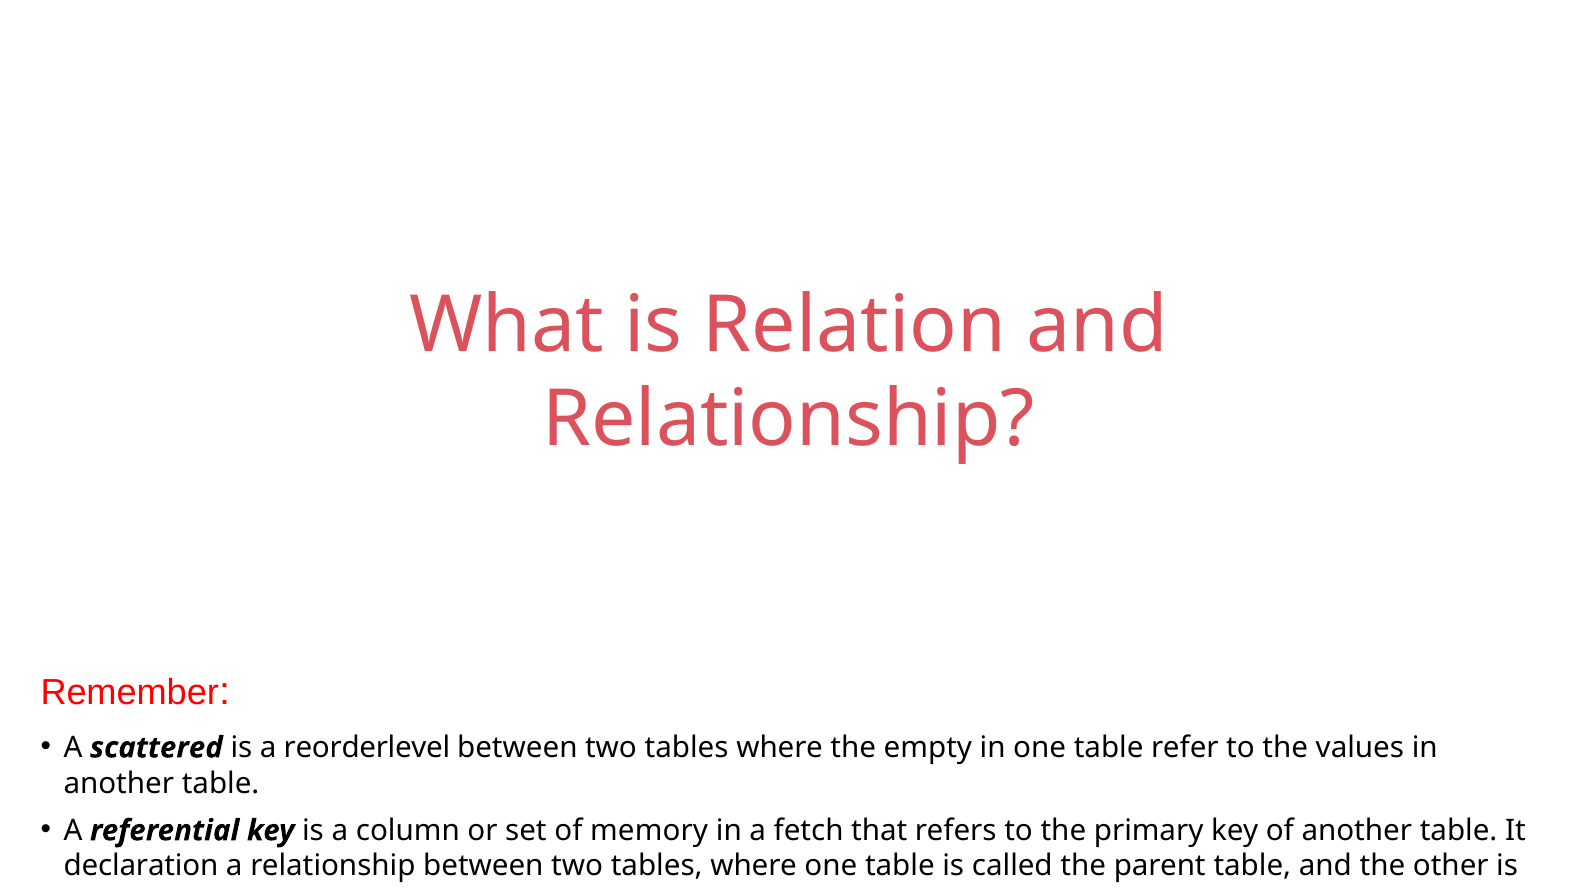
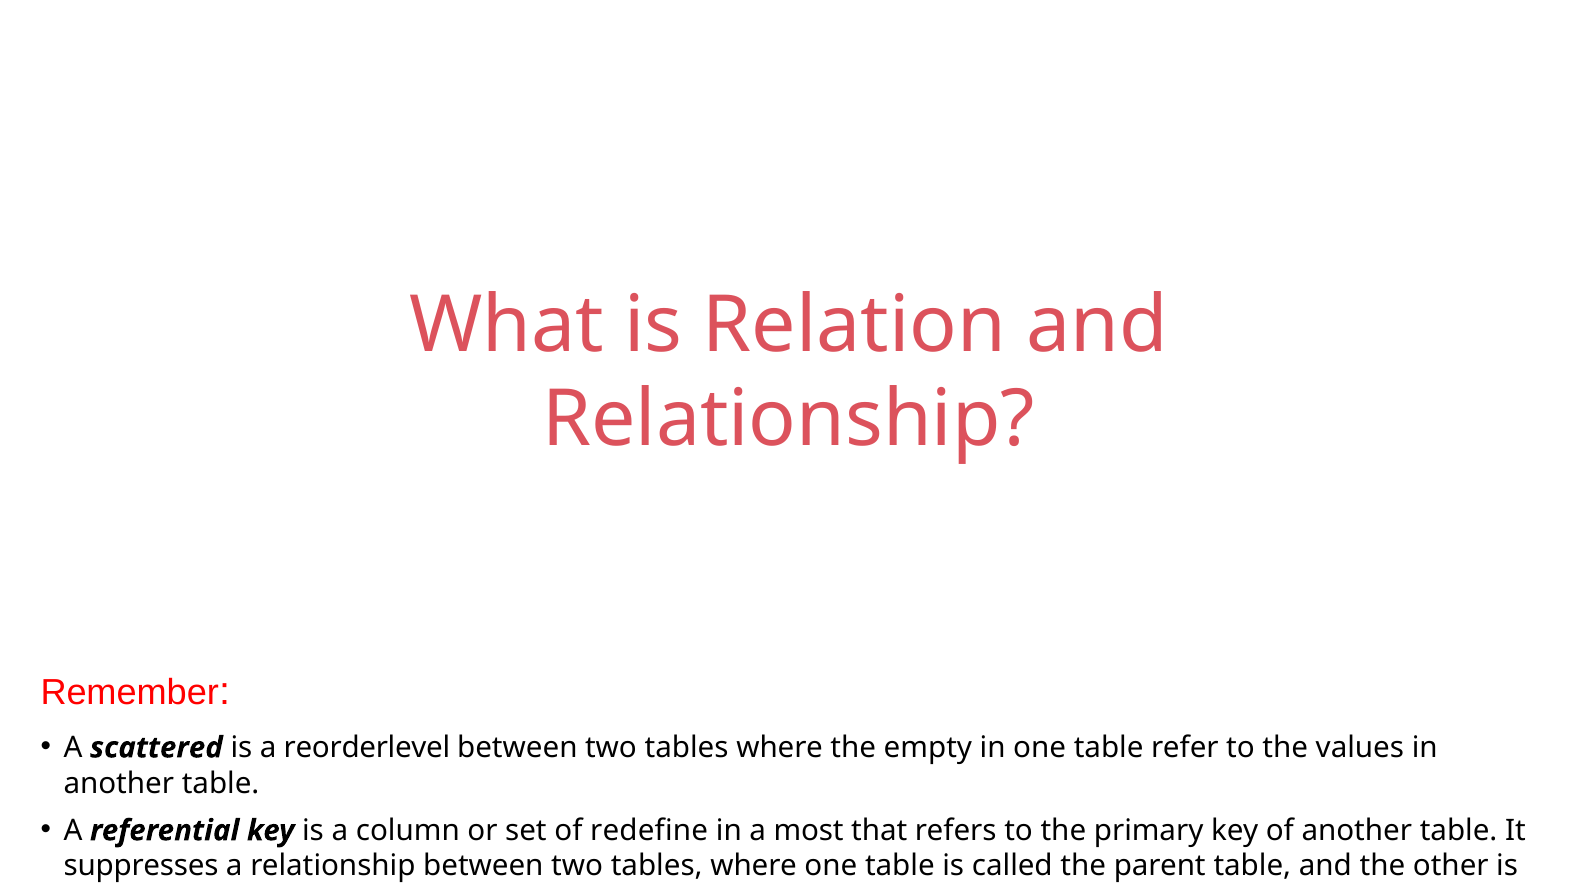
memory: memory -> redefine
fetch: fetch -> most
declaration: declaration -> suppresses
